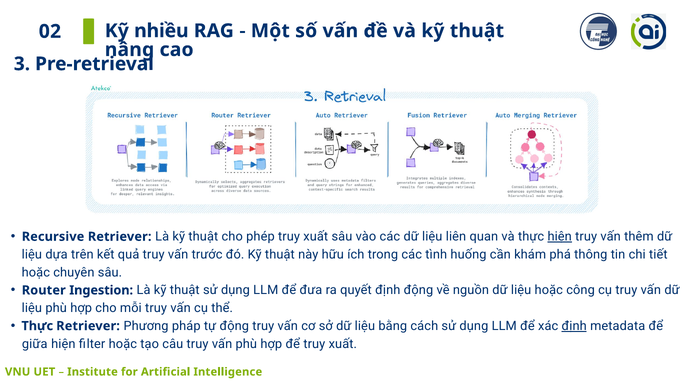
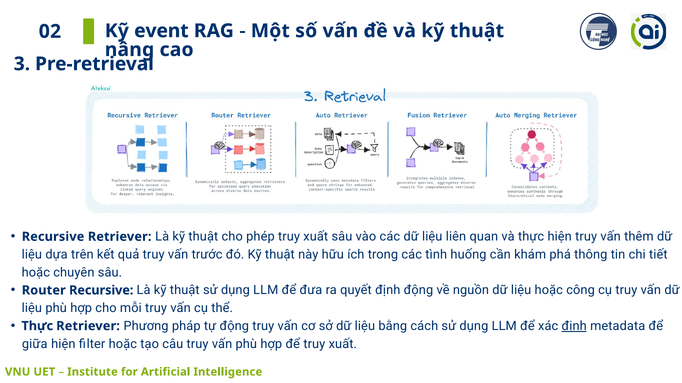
nhiều: nhiều -> event
hiện at (560, 237) underline: present -> none
Router Ingestion: Ingestion -> Recursive
